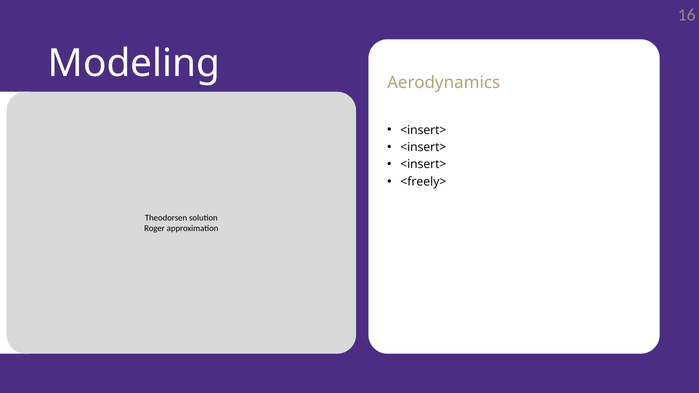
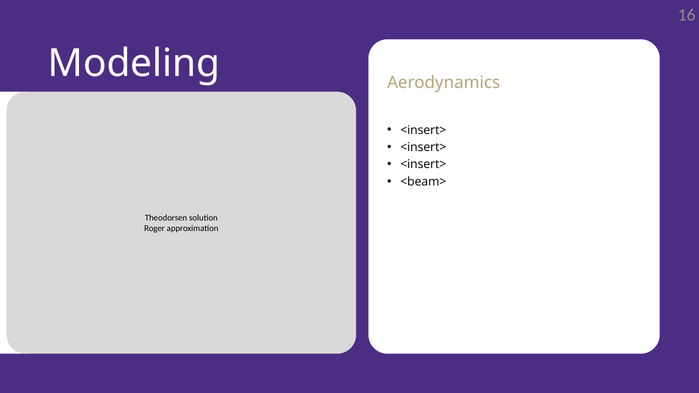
<freely>: <freely> -> <beam>
